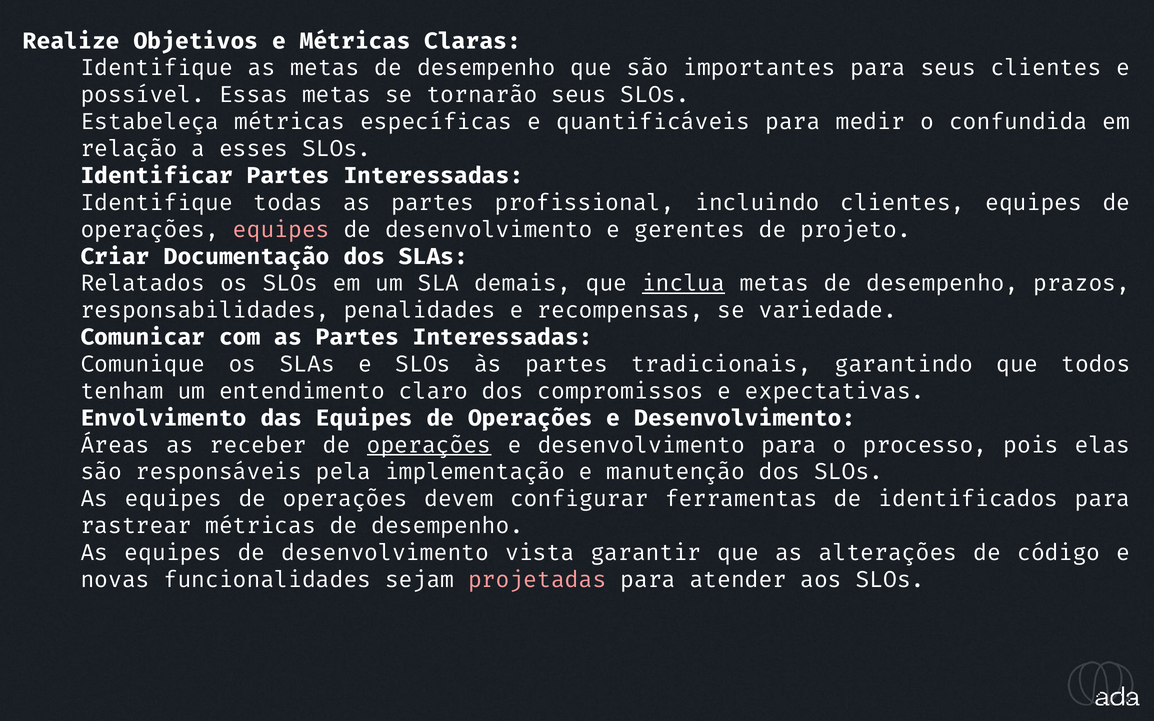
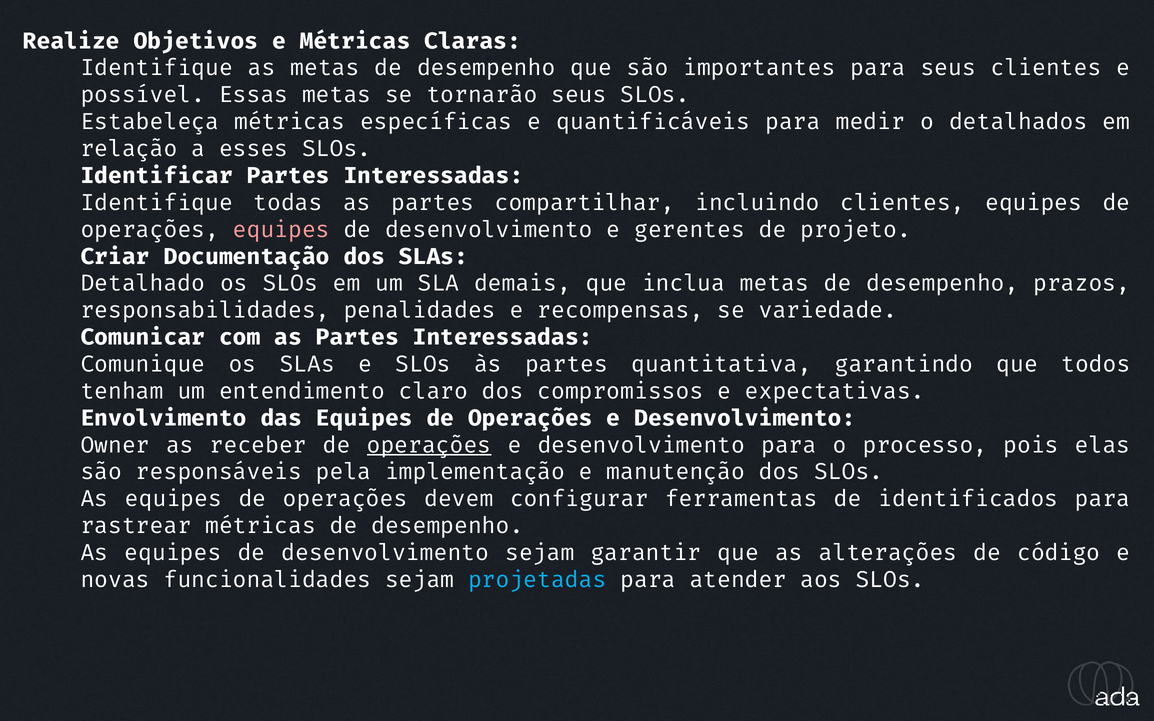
confundida: confundida -> detalhados
profissional: profissional -> compartilhar
Relatados: Relatados -> Detalhado
inclua underline: present -> none
tradicionais: tradicionais -> quantitativa
Áreas: Áreas -> Owner
desenvolvimento vista: vista -> sejam
projetadas colour: pink -> light blue
